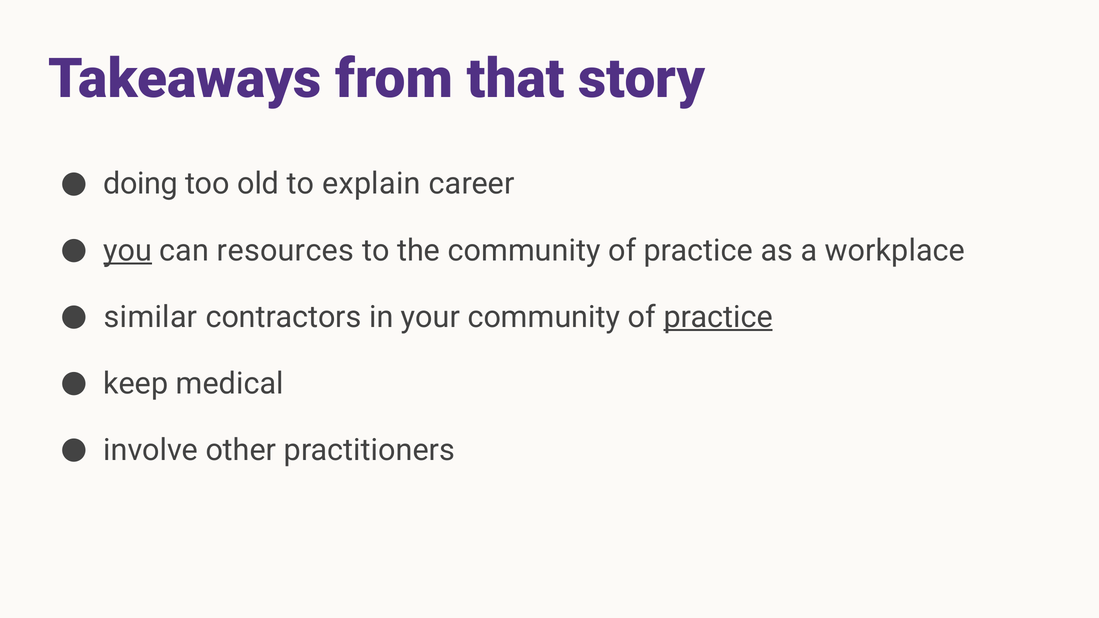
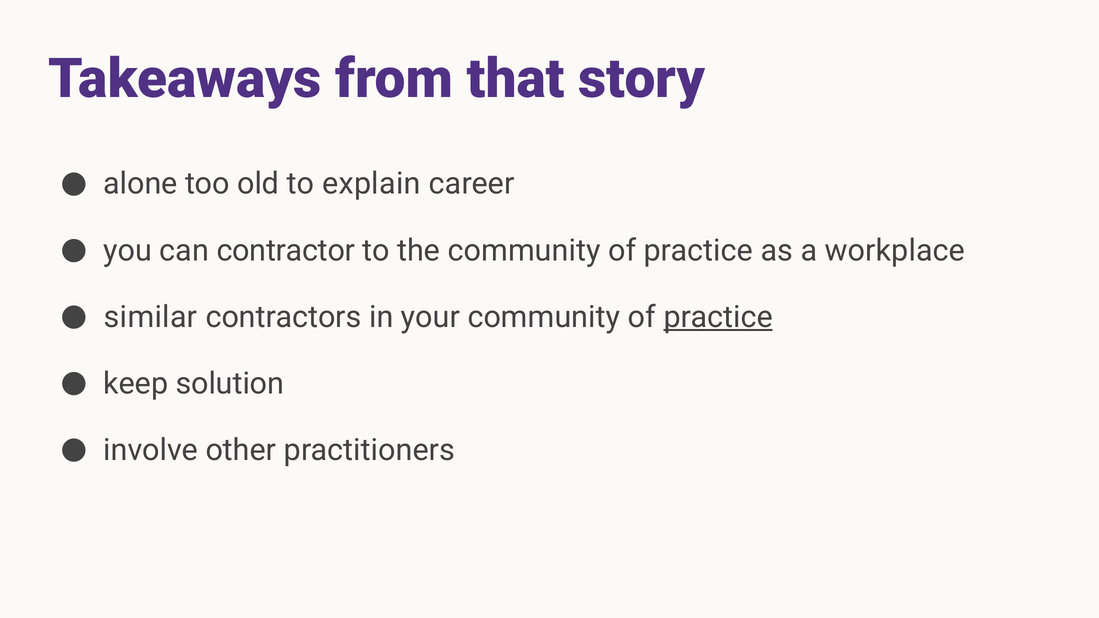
doing: doing -> alone
you underline: present -> none
resources: resources -> contractor
medical: medical -> solution
